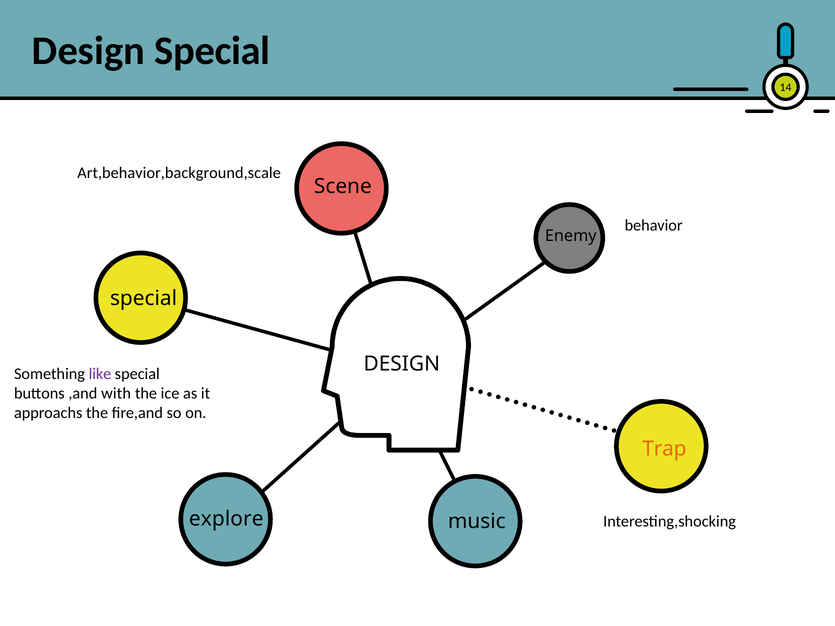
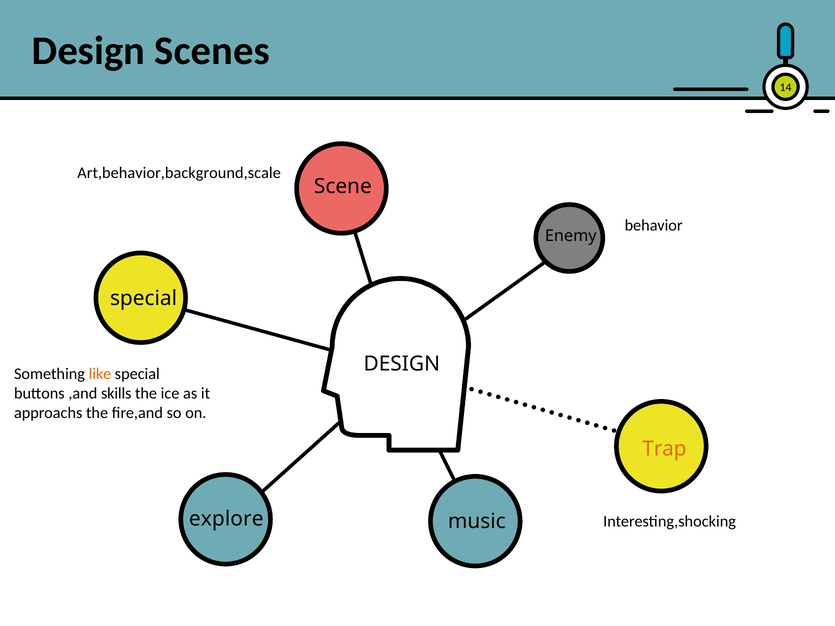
Design Special: Special -> Scenes
like colour: purple -> orange
with: with -> skills
